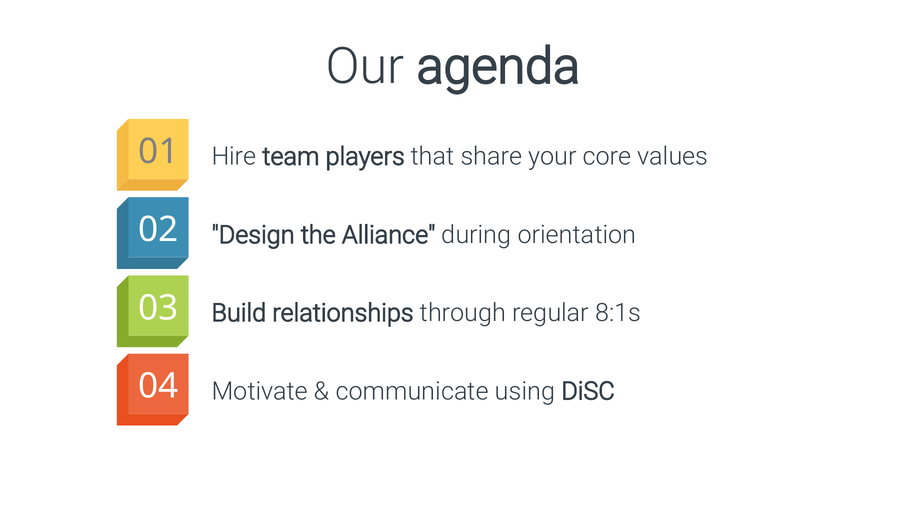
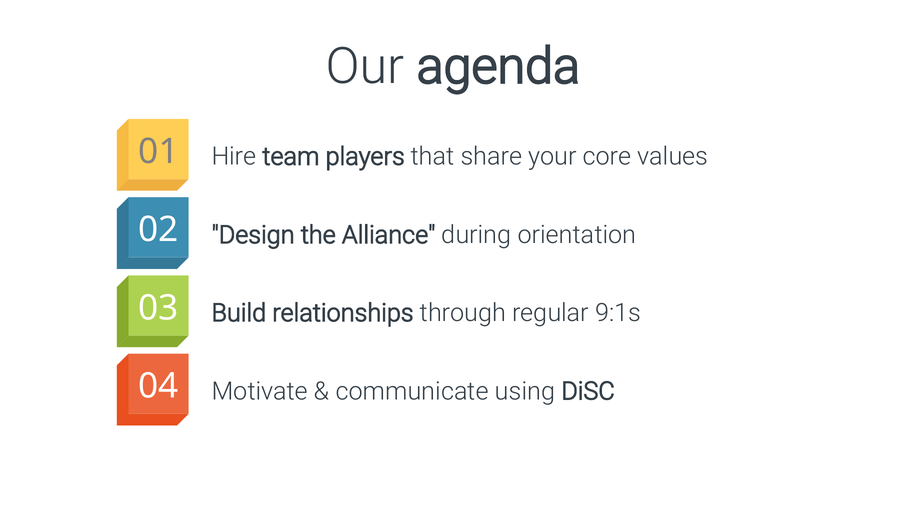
8:1s: 8:1s -> 9:1s
